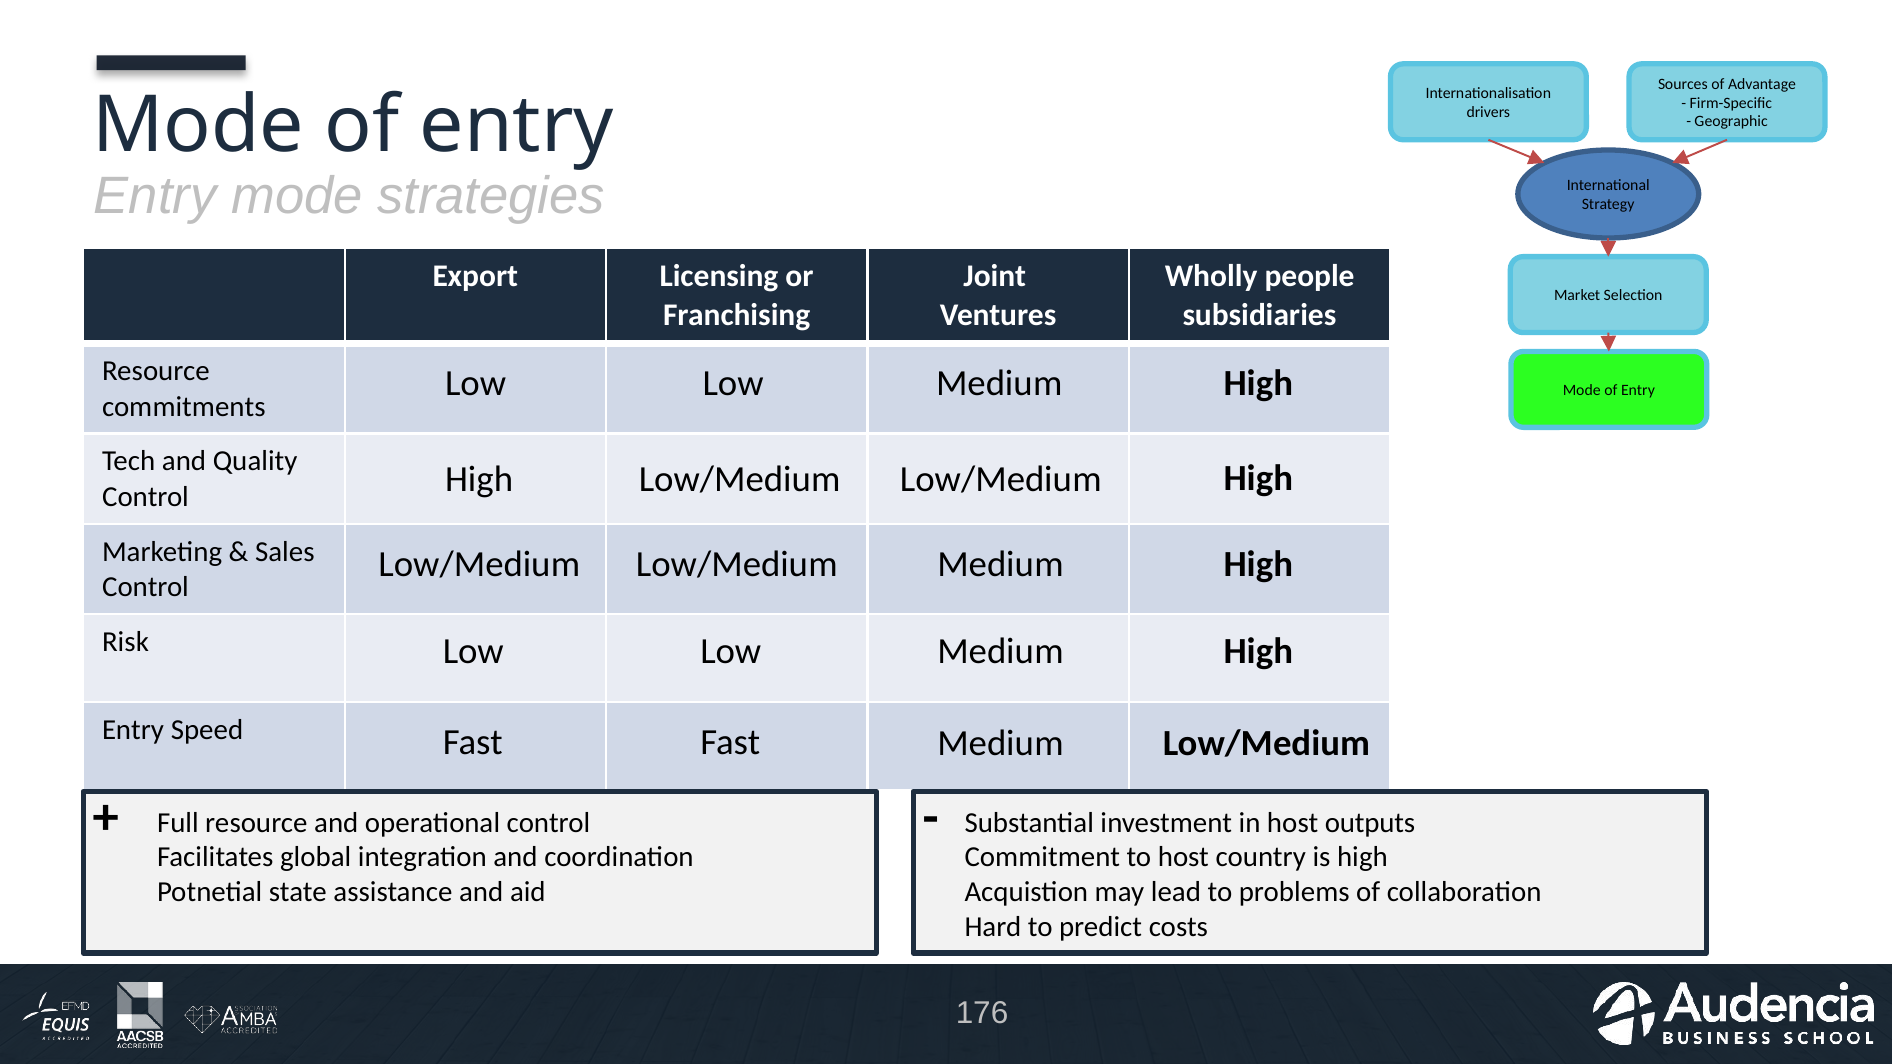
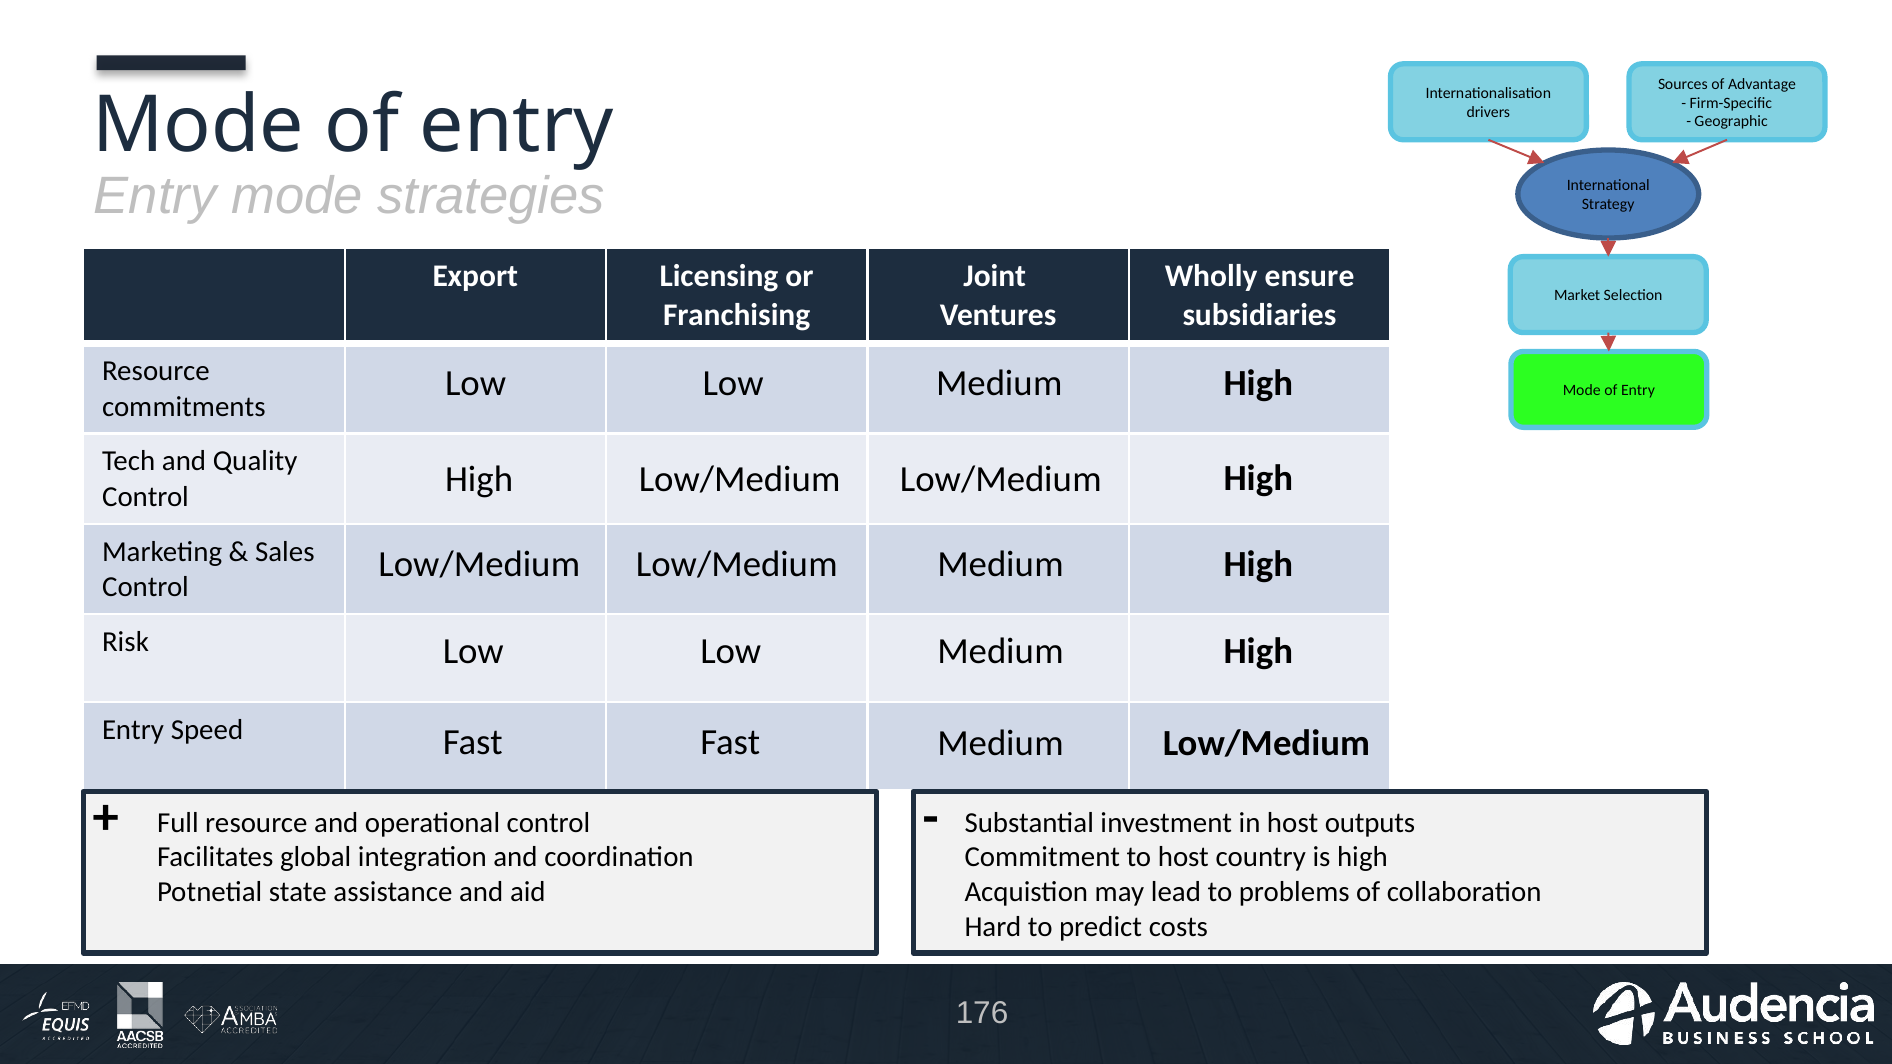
people: people -> ensure
